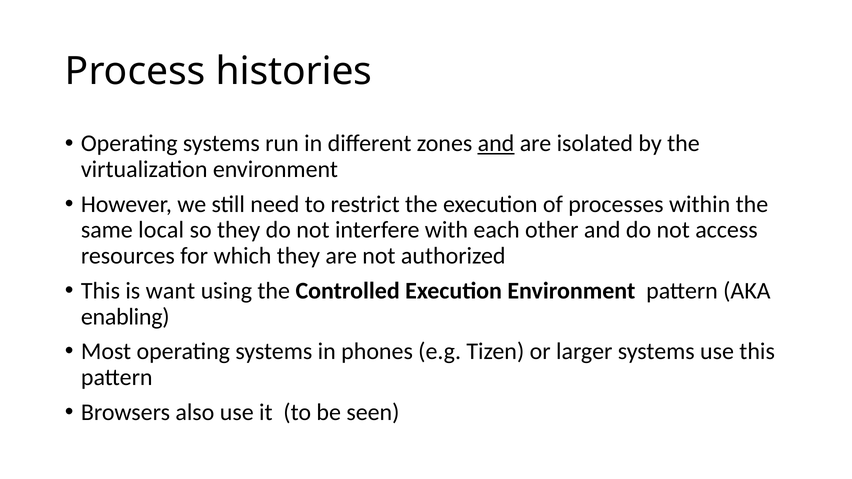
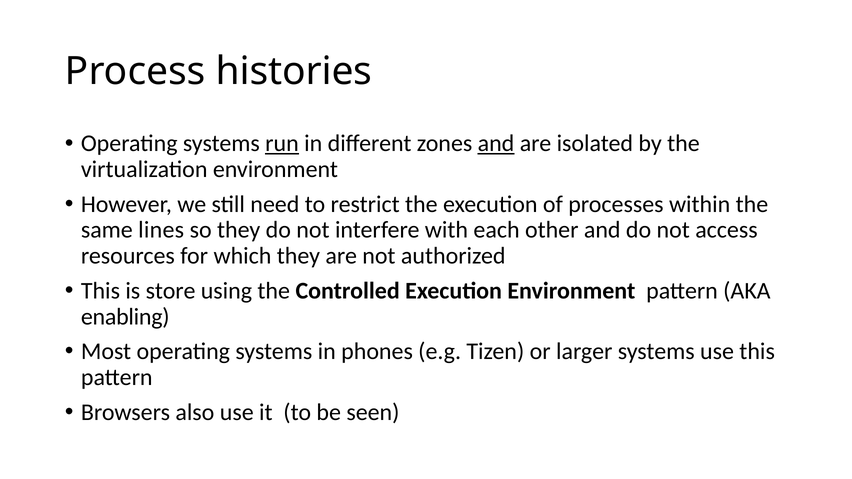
run underline: none -> present
local: local -> lines
want: want -> store
